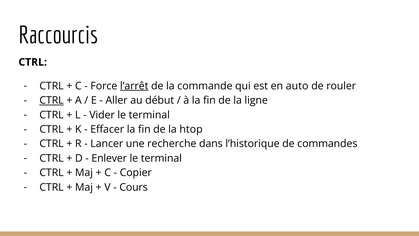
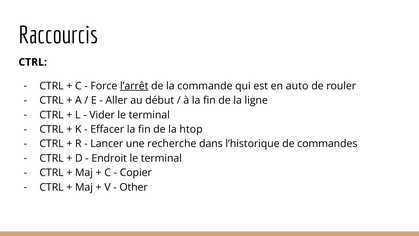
CTRL at (52, 100) underline: present -> none
Enlever: Enlever -> Endroit
Cours: Cours -> Other
